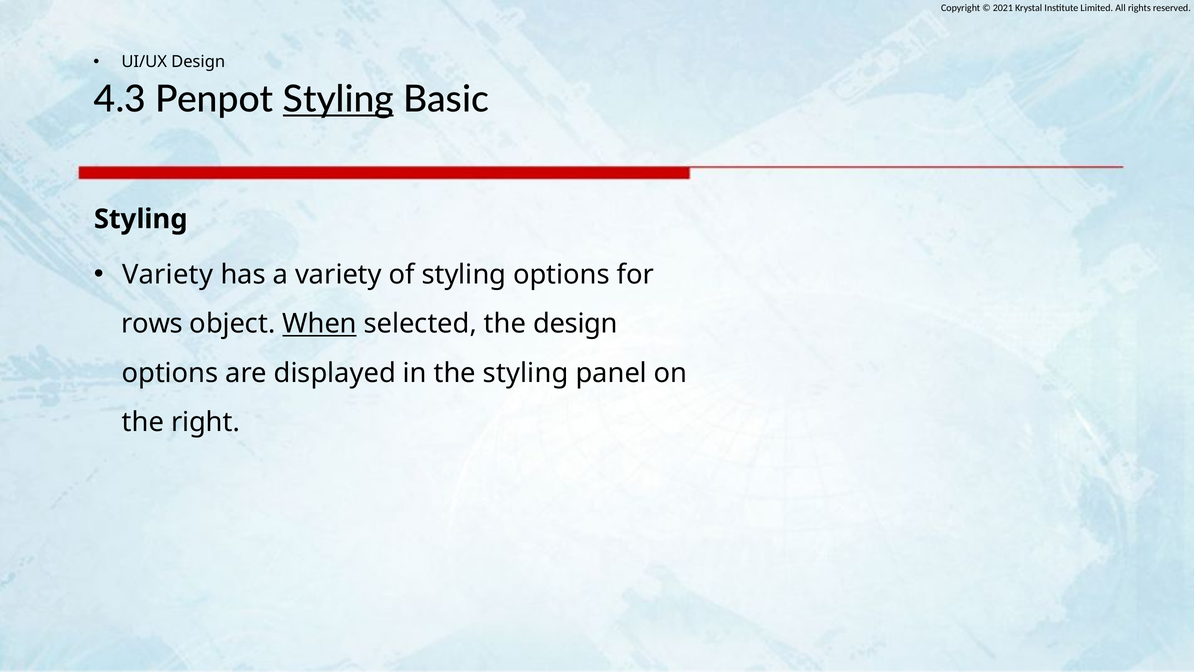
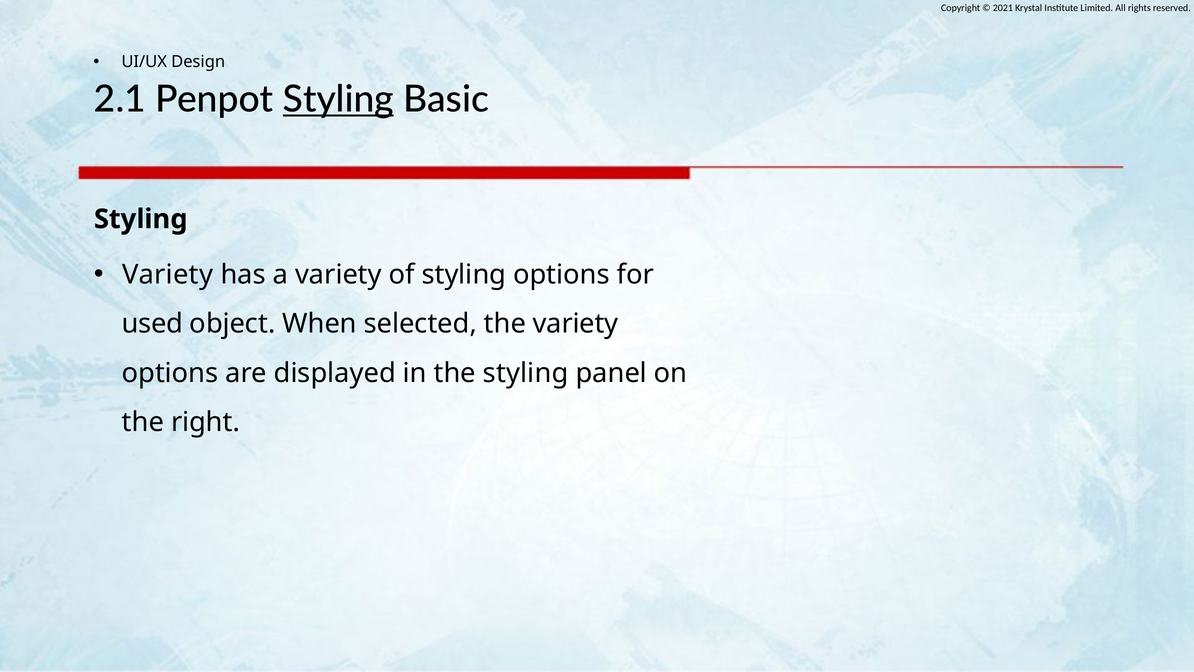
4.3: 4.3 -> 2.1
rows: rows -> used
When underline: present -> none
the design: design -> variety
